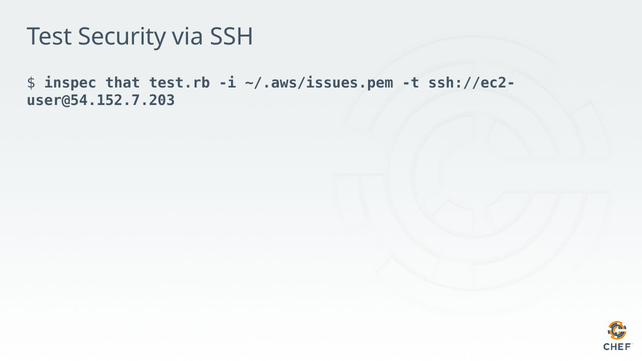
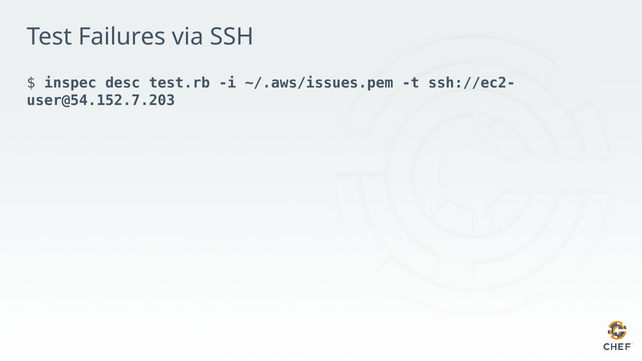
Security: Security -> Failures
that: that -> desc
